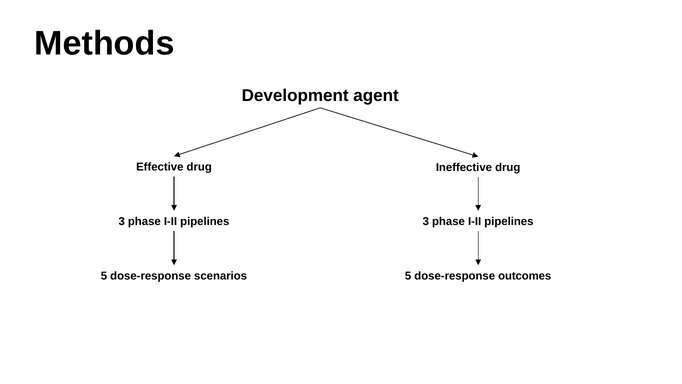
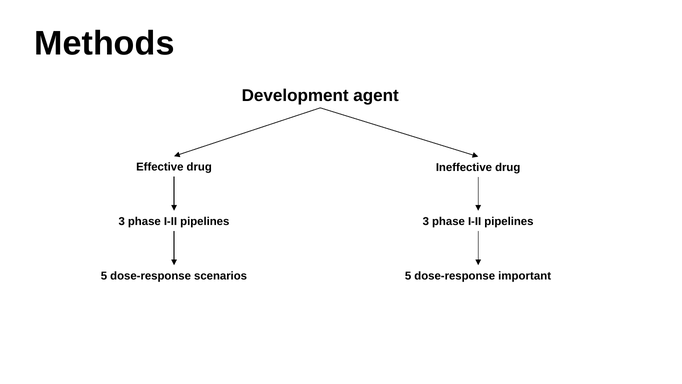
outcomes: outcomes -> important
